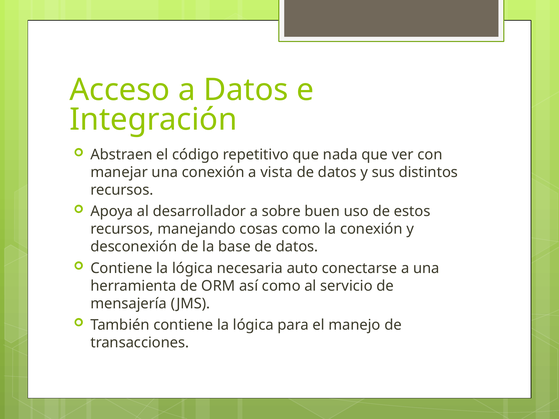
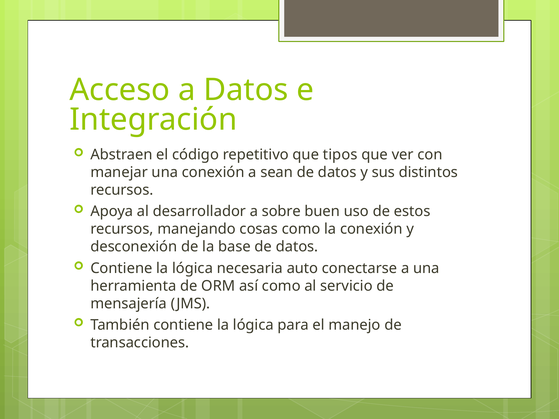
nada: nada -> tipos
vista: vista -> sean
